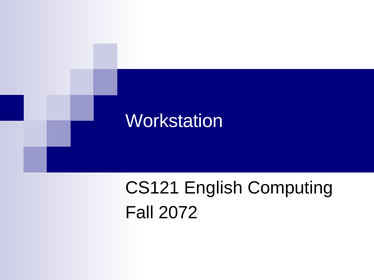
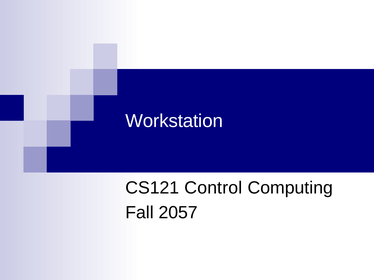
English: English -> Control
2072: 2072 -> 2057
